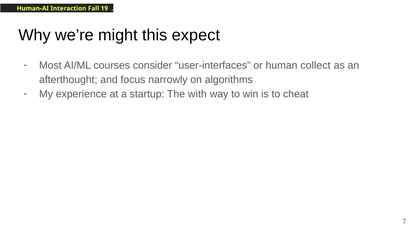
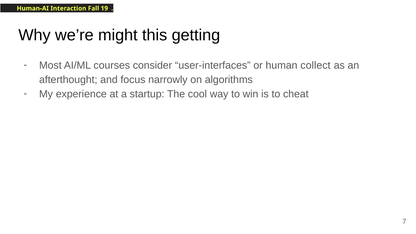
expect: expect -> getting
with: with -> cool
